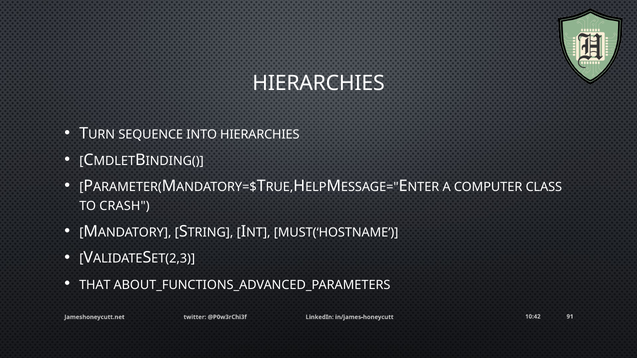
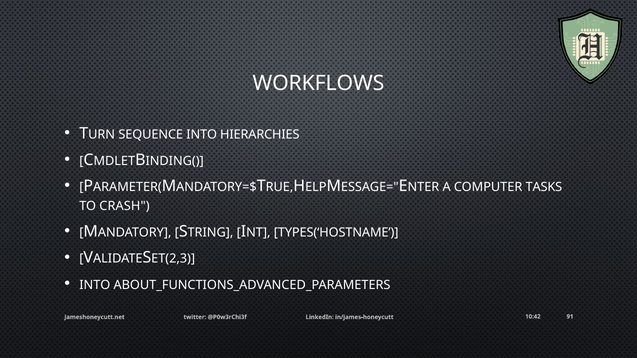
HIERARCHIES at (318, 83): HIERARCHIES -> WORKFLOWS
CLASS: CLASS -> TASKS
MUST(‘HOSTNAME: MUST(‘HOSTNAME -> TYPES(‘HOSTNAME
THAT at (95, 285): THAT -> INTO
